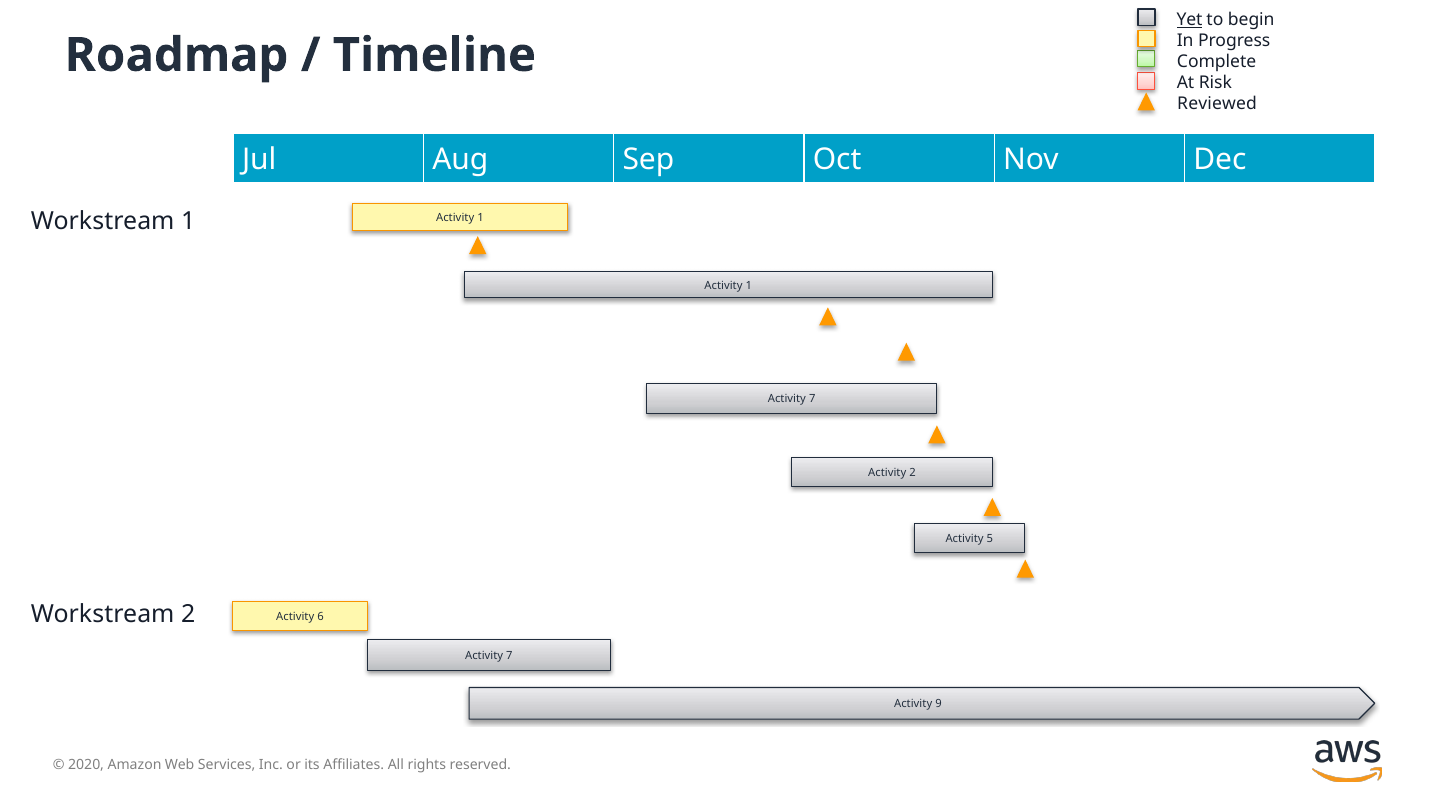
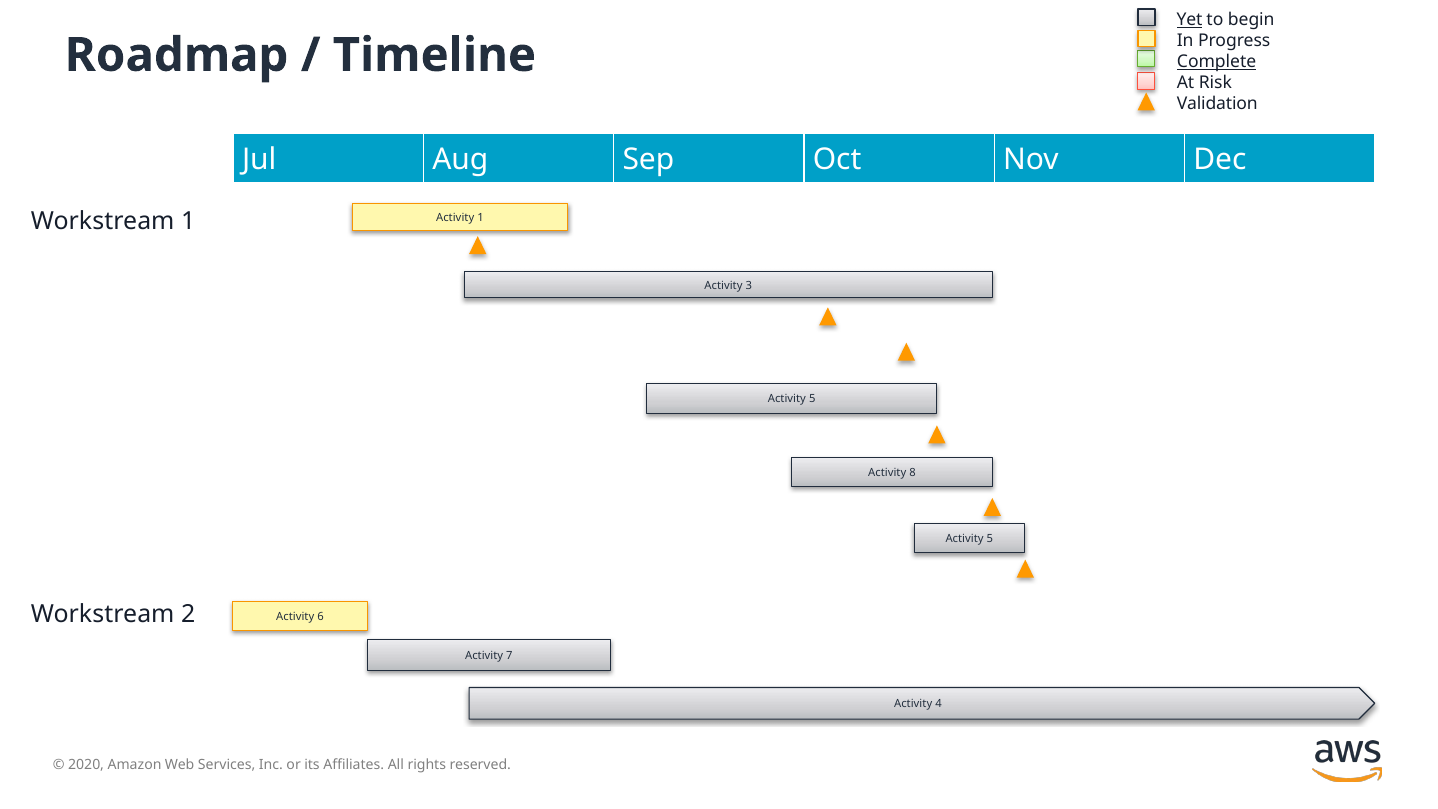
Complete underline: none -> present
Reviewed: Reviewed -> Validation
1 at (749, 285): 1 -> 3
7 at (812, 399): 7 -> 5
Activity 2: 2 -> 8
Activity 9: 9 -> 4
